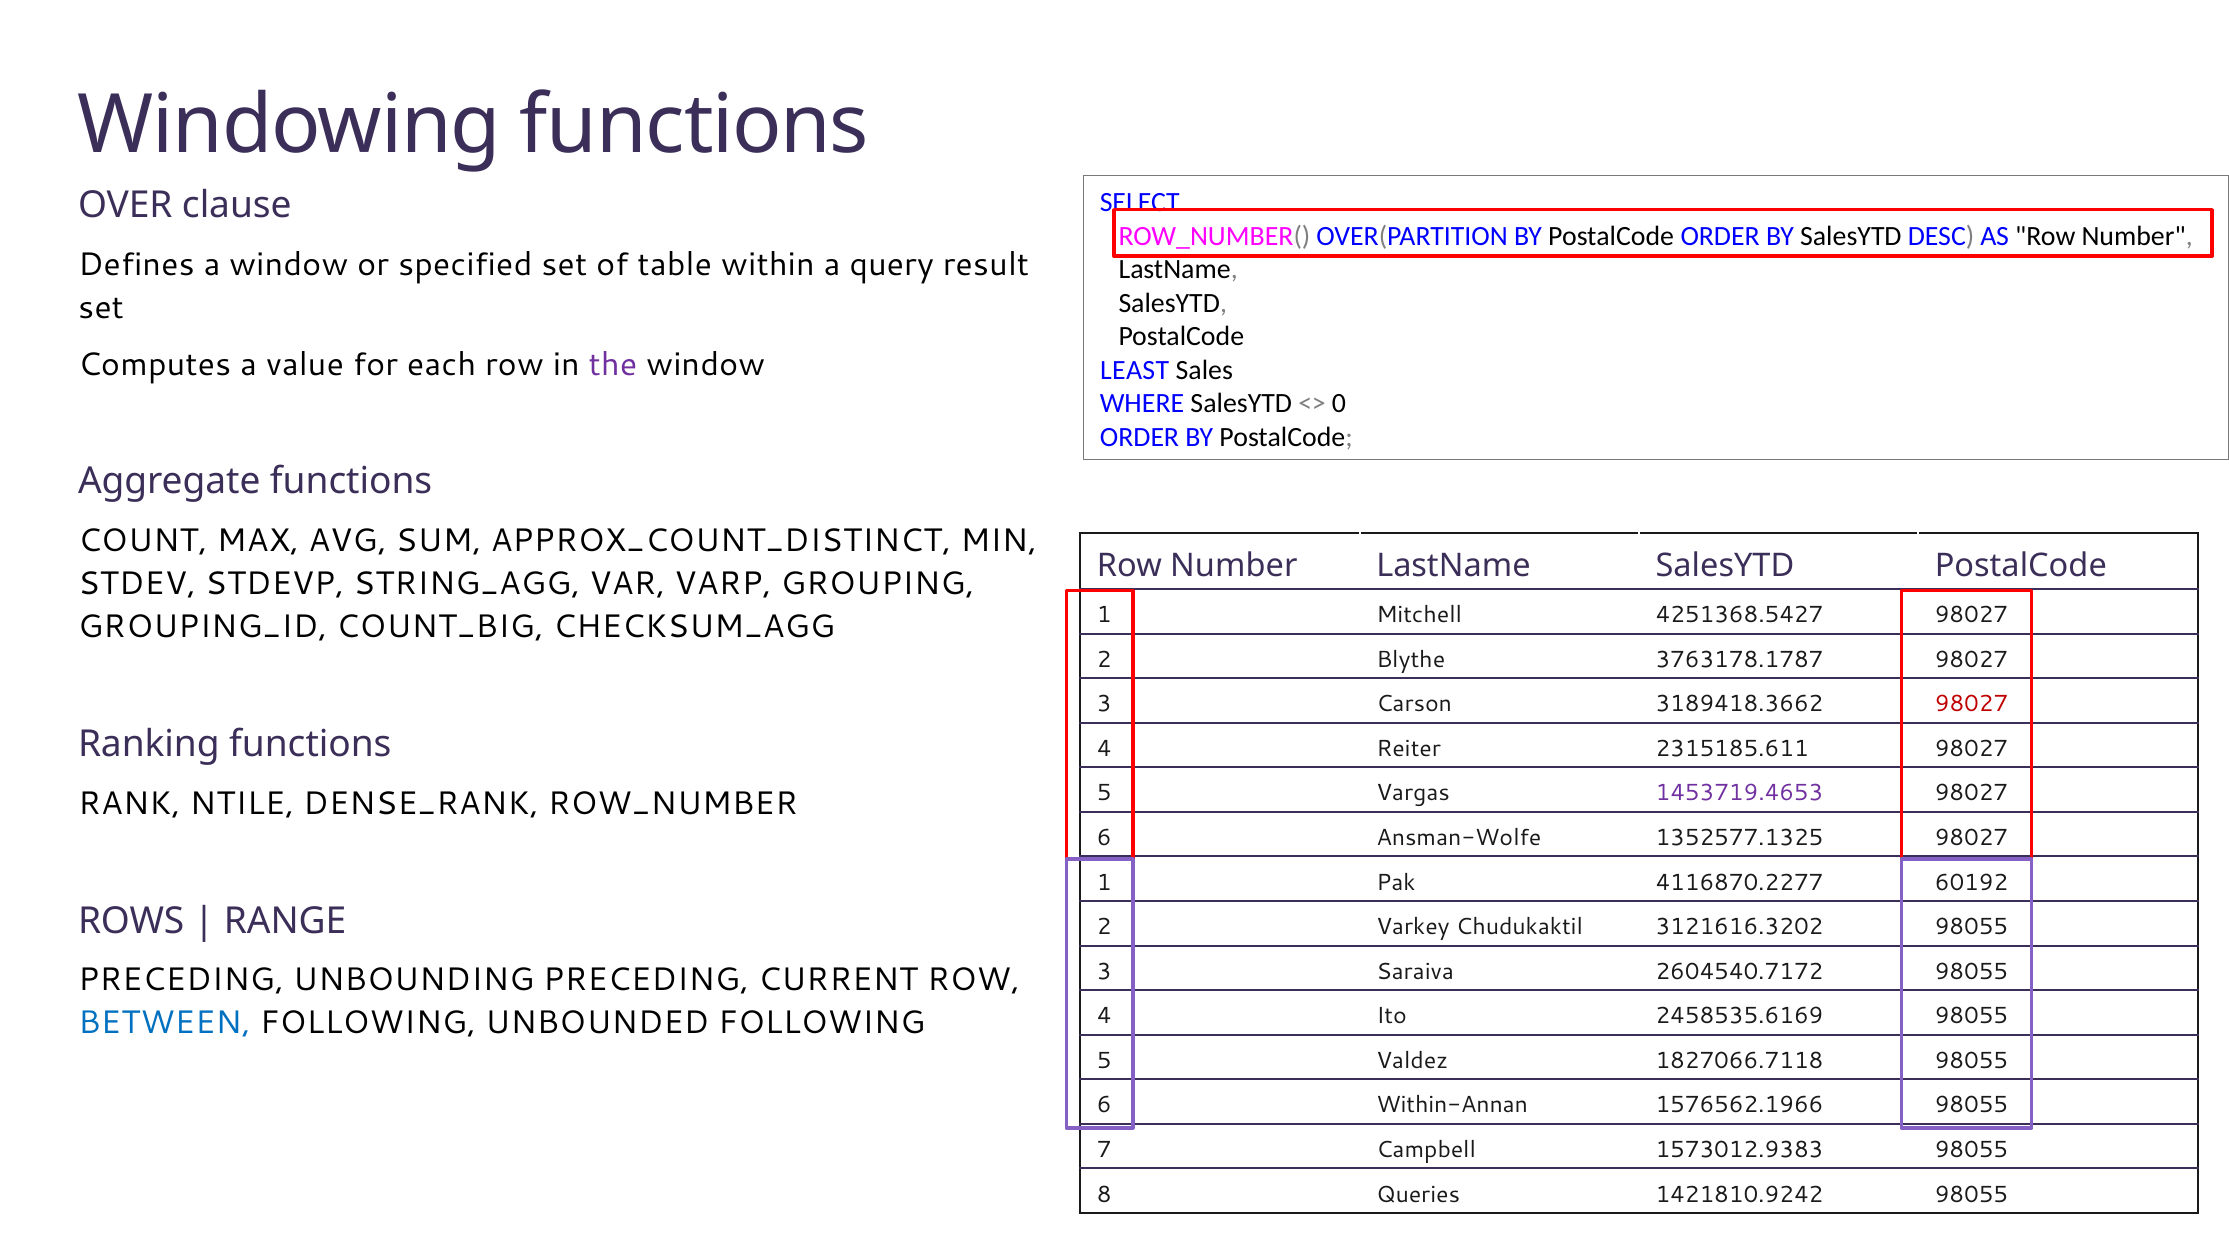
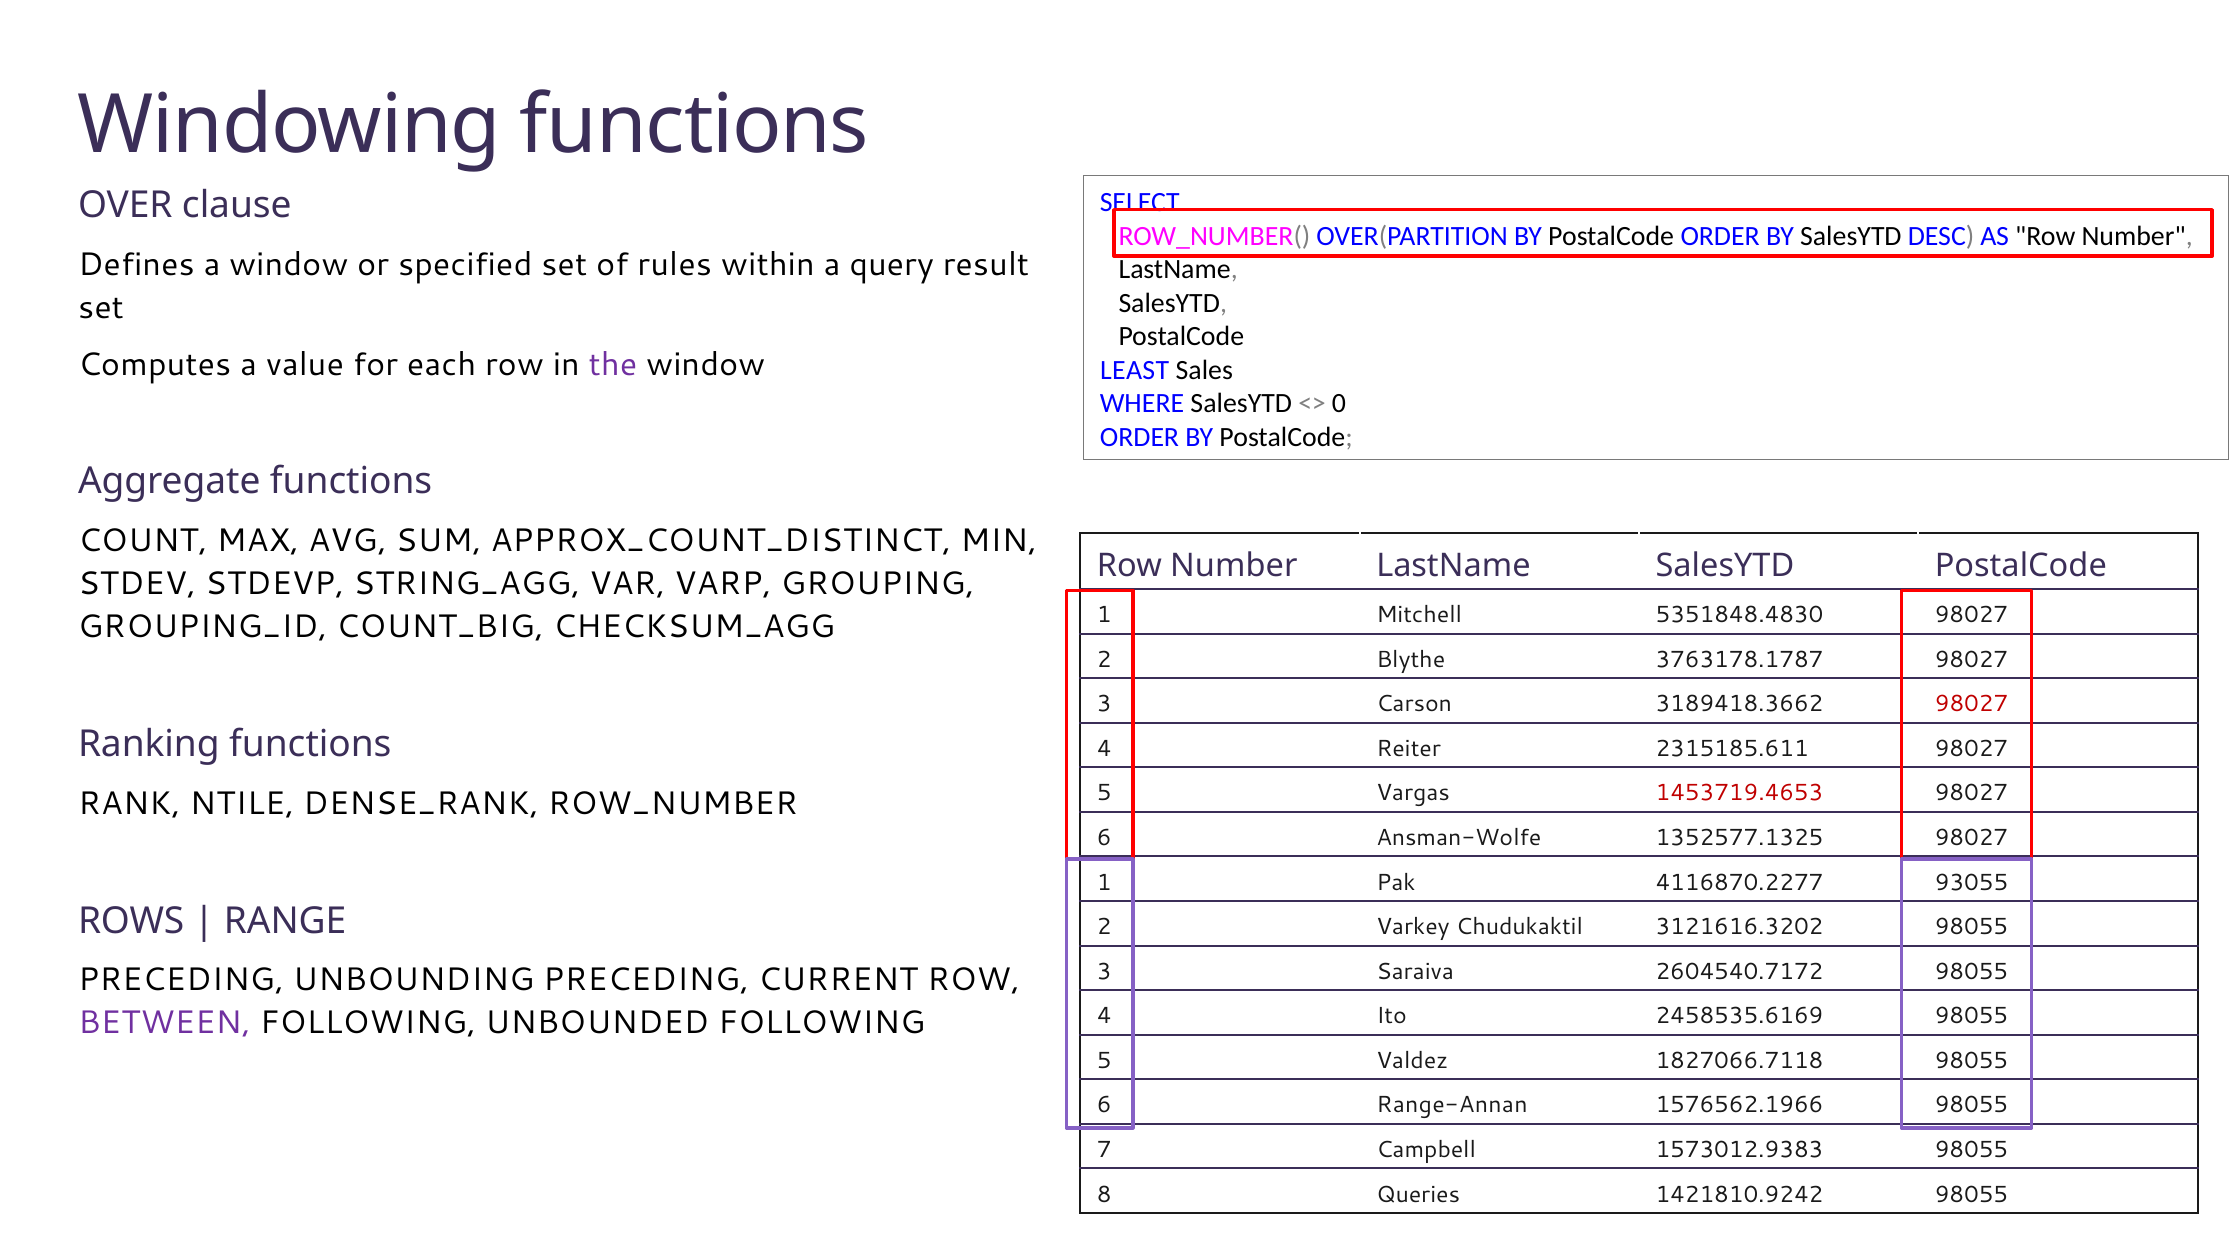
table: table -> rules
4251368.5427: 4251368.5427 -> 5351848.4830
1453719.4653 colour: purple -> red
60192: 60192 -> 93055
BETWEEN colour: blue -> purple
Within-Annan: Within-Annan -> Range-Annan
